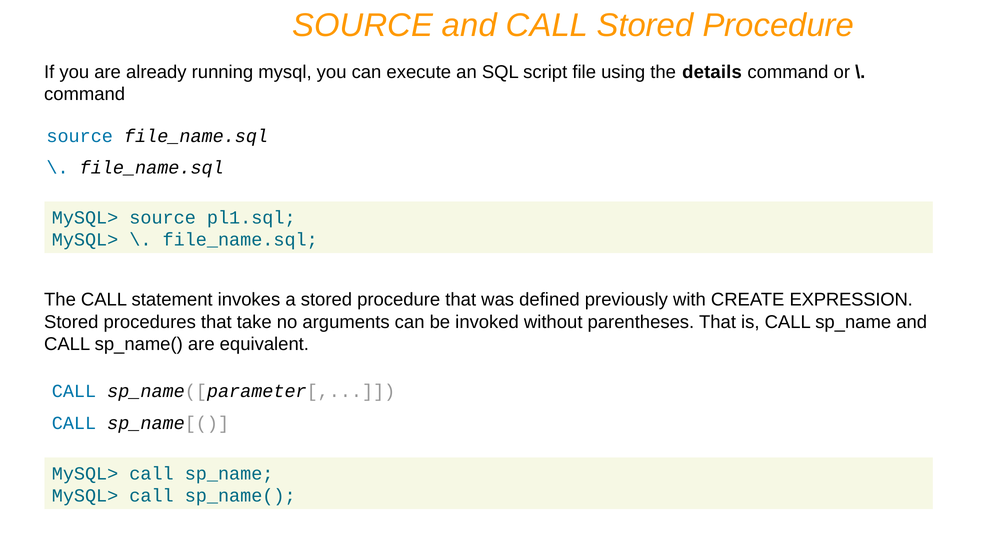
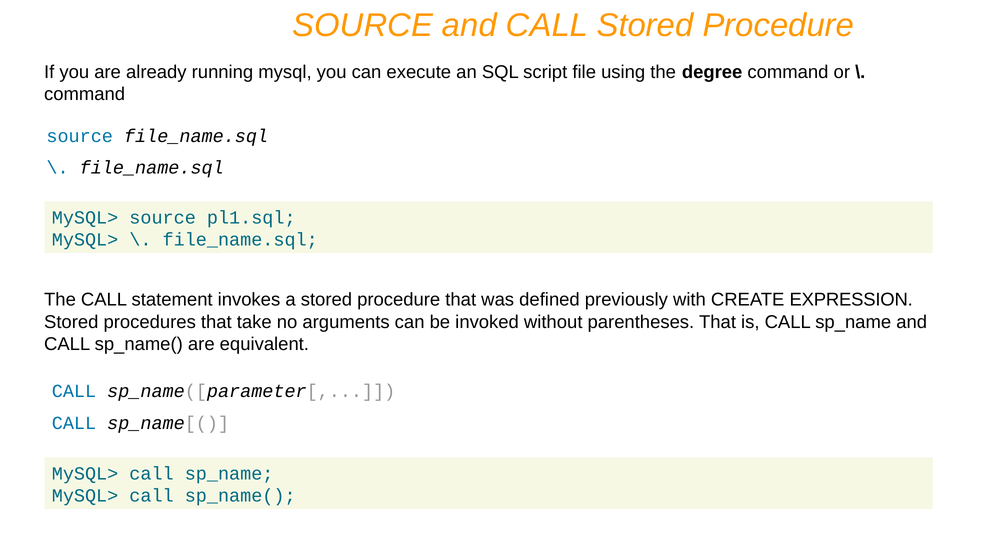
details: details -> degree
